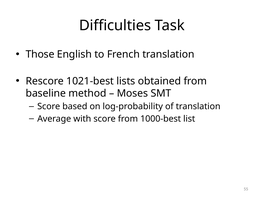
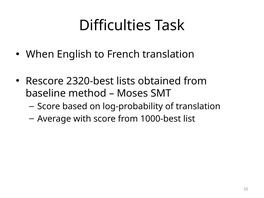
Those: Those -> When
1021-best: 1021-best -> 2320-best
